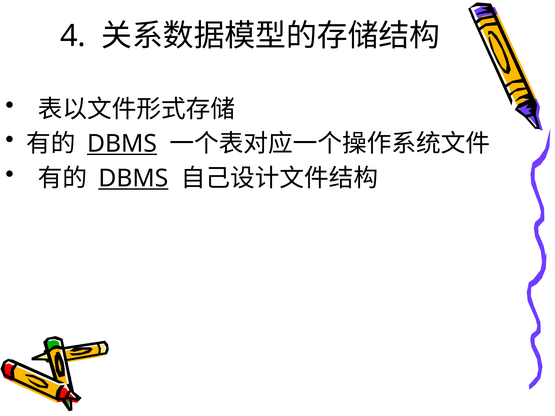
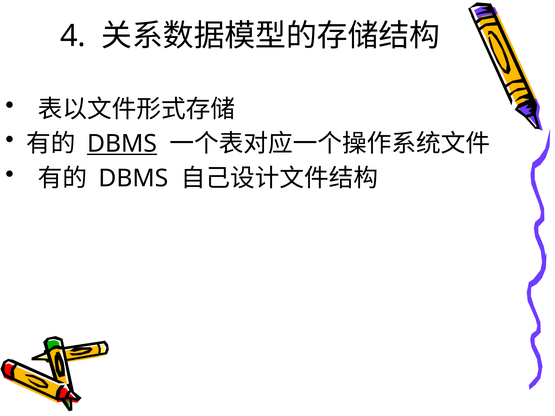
DBMS at (133, 178) underline: present -> none
